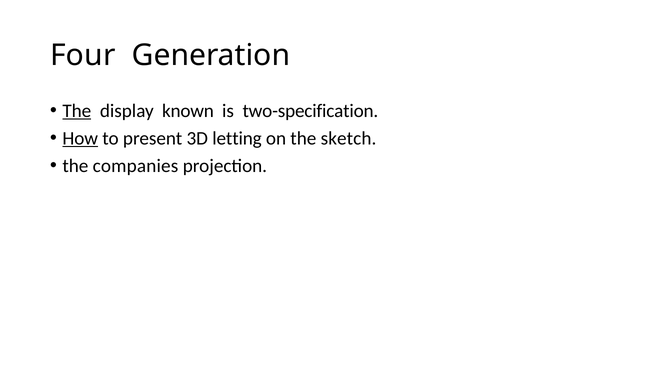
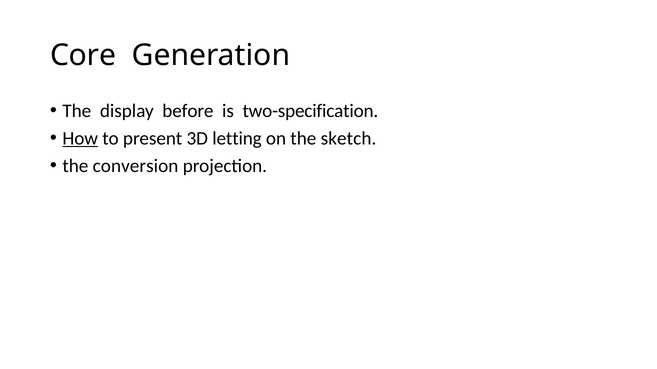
Four: Four -> Core
The at (77, 111) underline: present -> none
known: known -> before
companies: companies -> conversion
